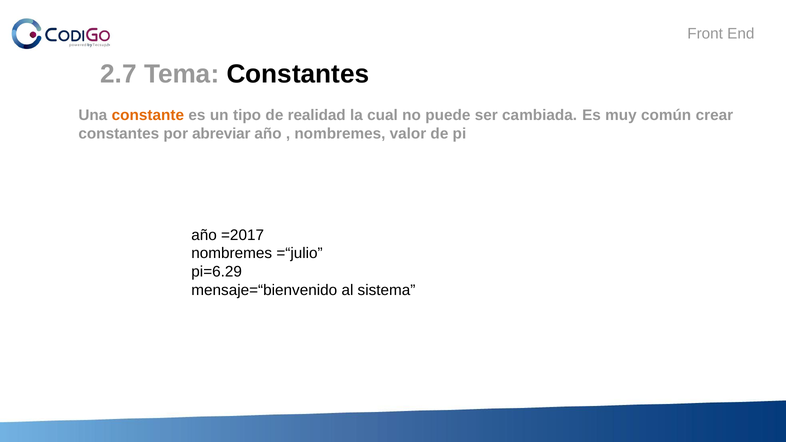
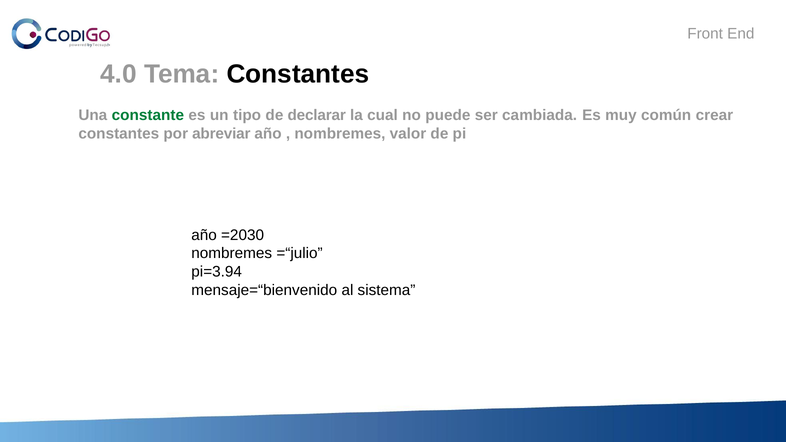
2.7: 2.7 -> 4.0
constante colour: orange -> green
realidad: realidad -> declarar
=2017: =2017 -> =2030
pi=6.29: pi=6.29 -> pi=3.94
